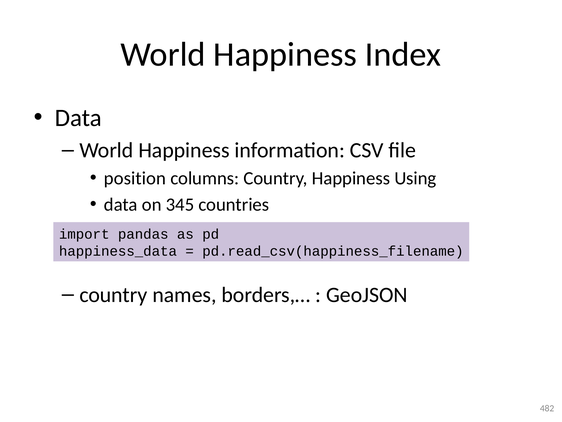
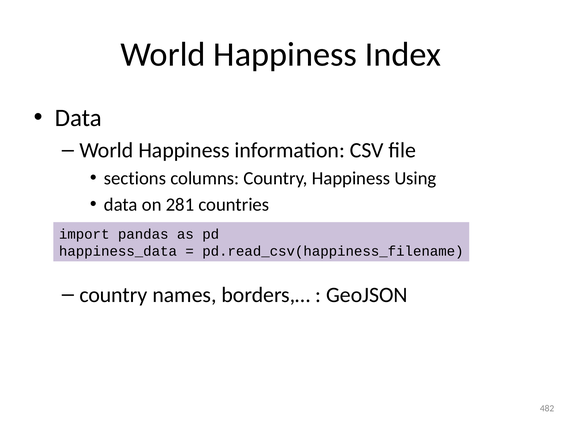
position: position -> sections
345: 345 -> 281
